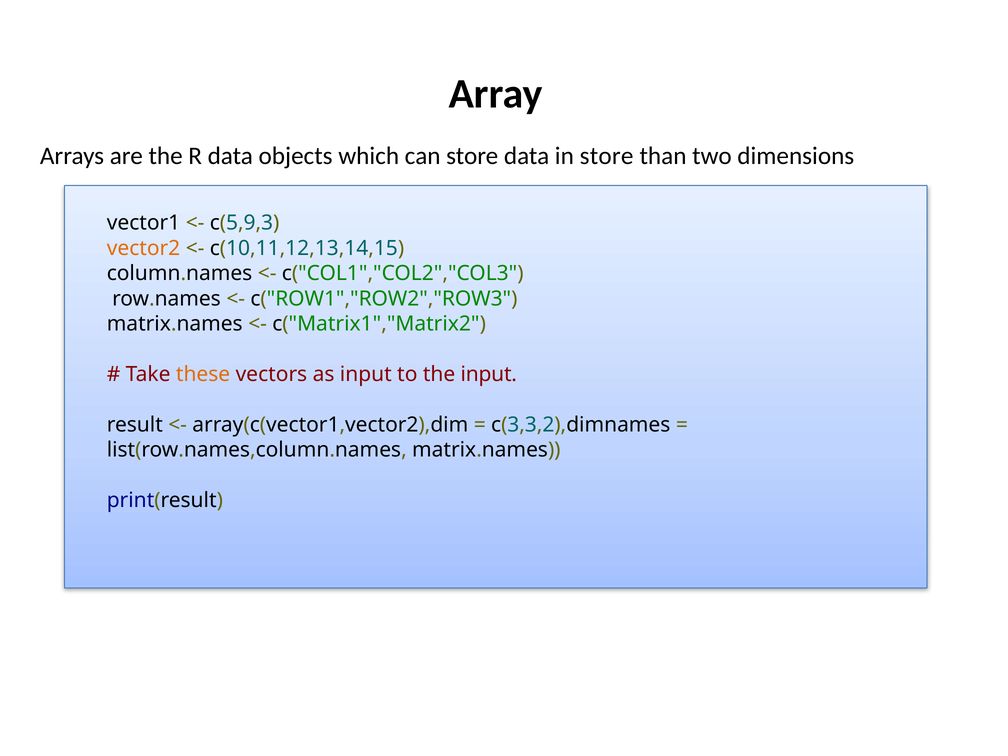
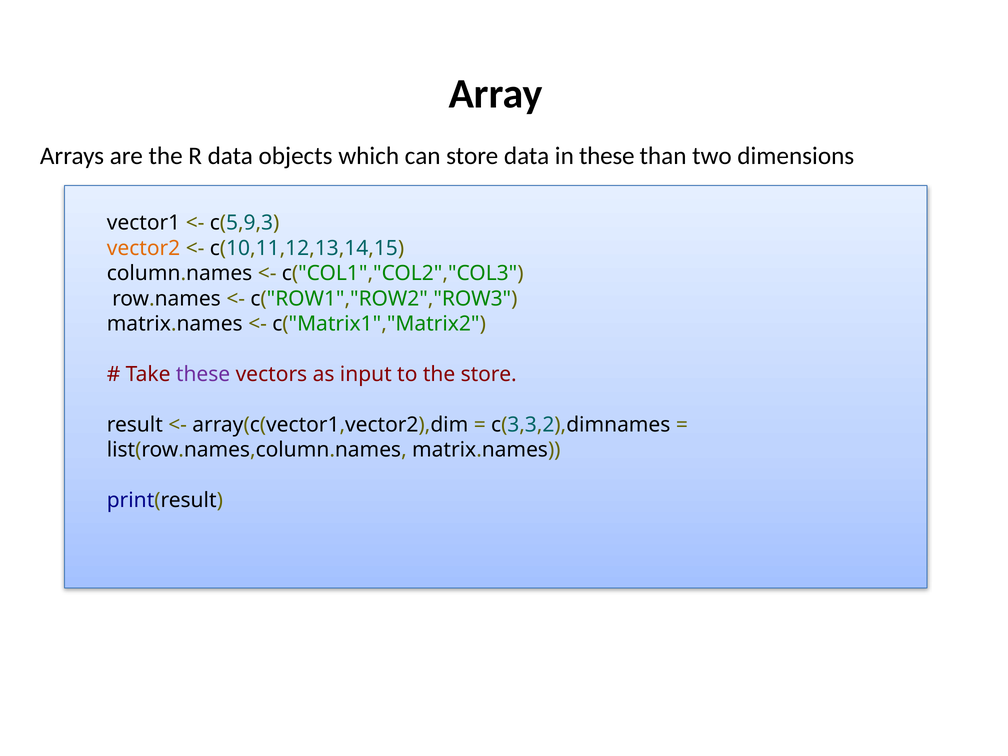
in store: store -> these
these at (203, 374) colour: orange -> purple
the input: input -> store
